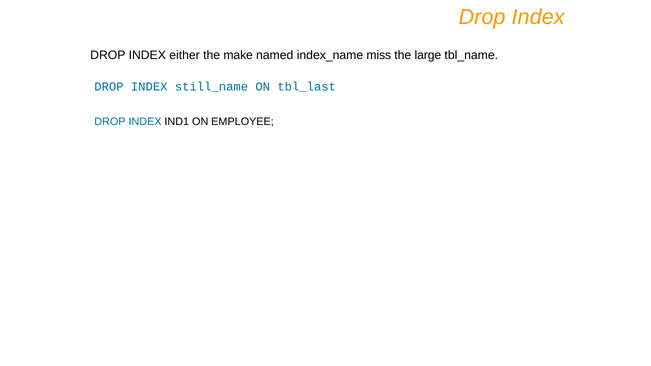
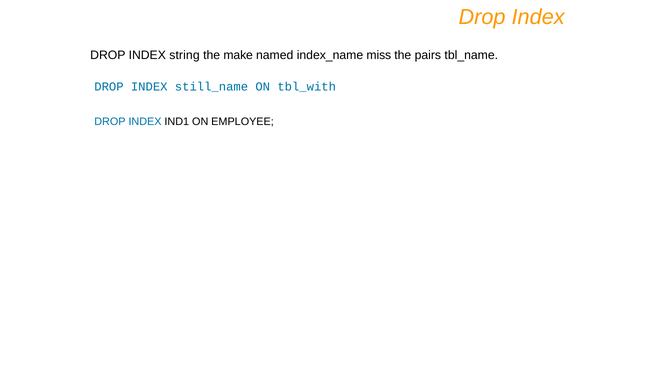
either: either -> string
large: large -> pairs
tbl_last: tbl_last -> tbl_with
